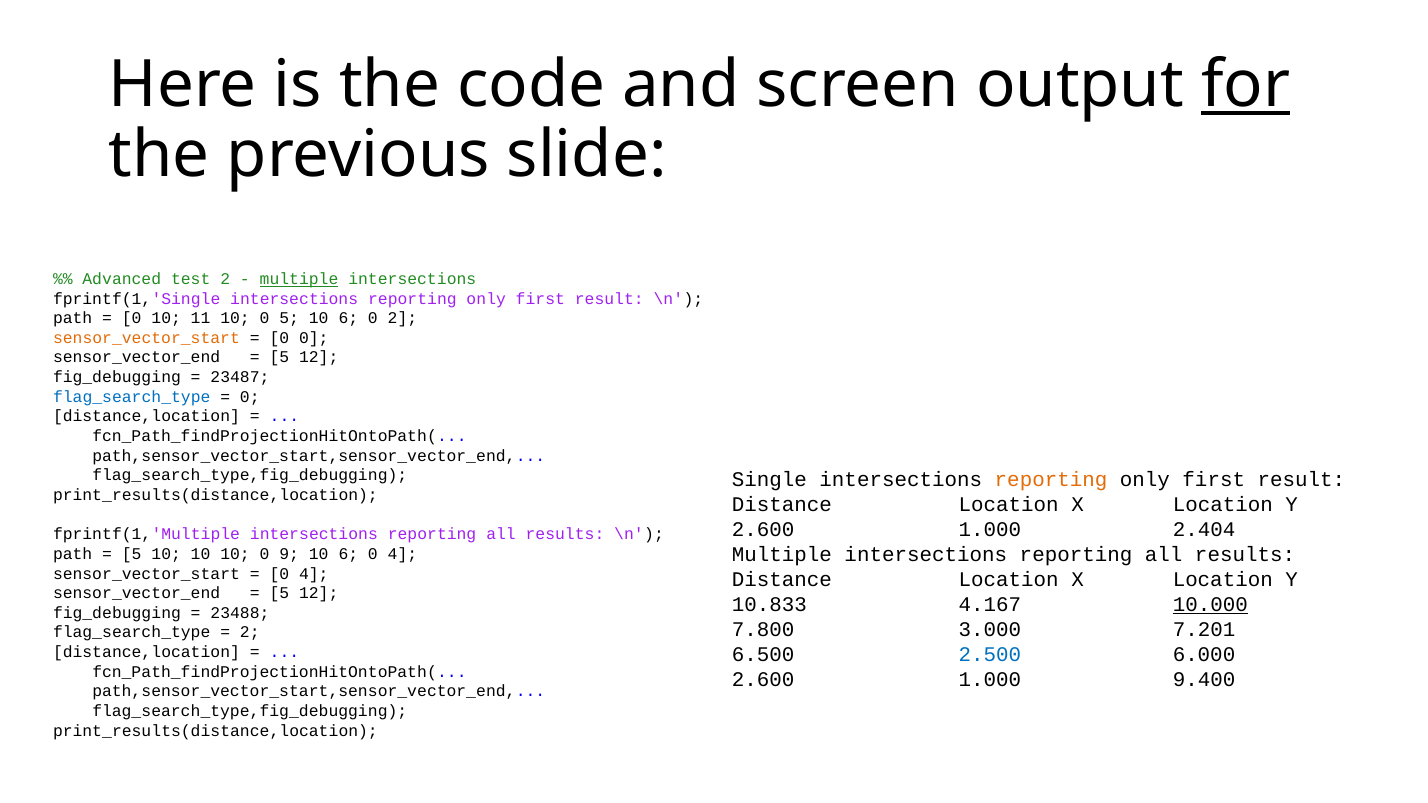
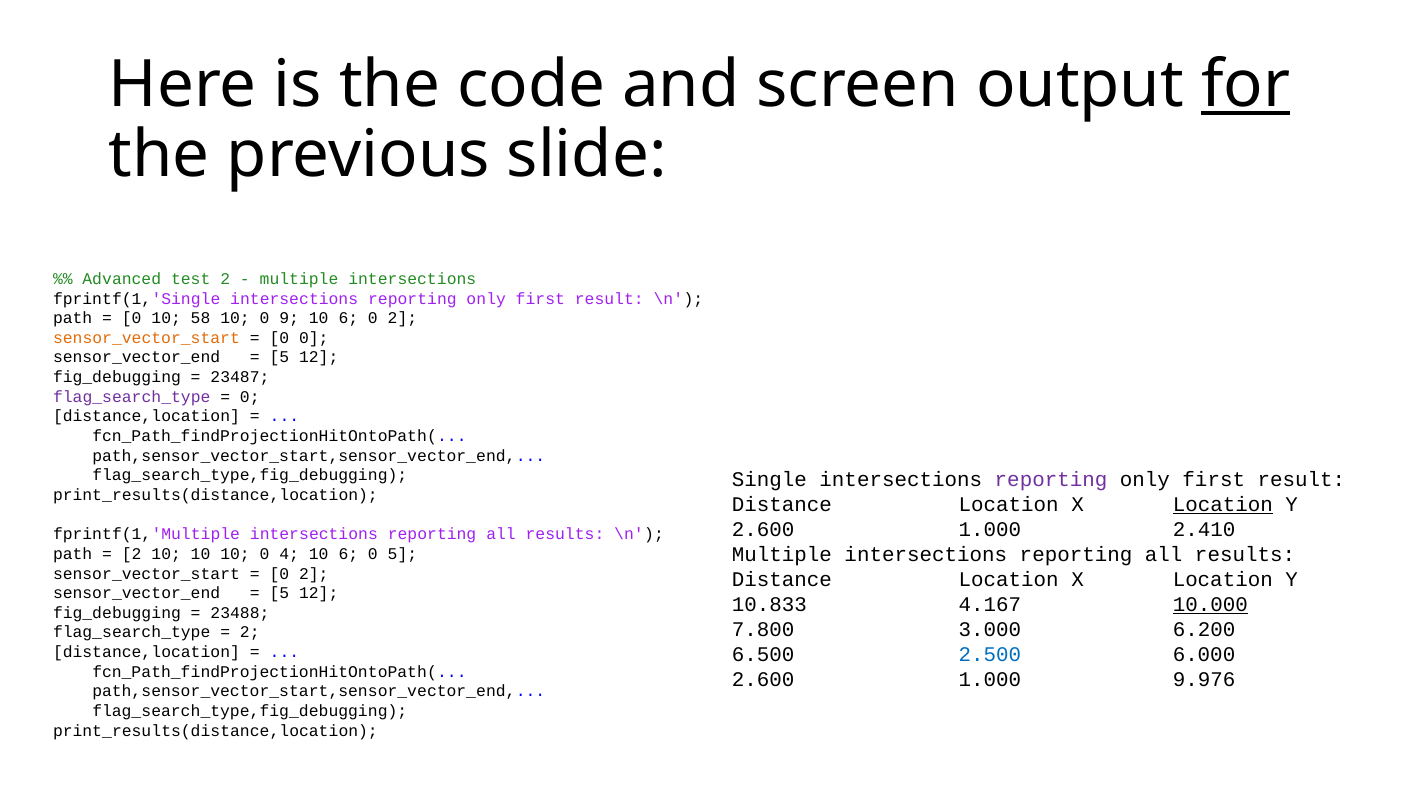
multiple at (299, 279) underline: present -> none
11: 11 -> 58
0 5: 5 -> 9
flag_search_type at (132, 397) colour: blue -> purple
reporting at (1051, 480) colour: orange -> purple
Location at (1223, 505) underline: none -> present
2.404: 2.404 -> 2.410
5 at (132, 554): 5 -> 2
9: 9 -> 4
6 0 4: 4 -> 5
4 at (314, 574): 4 -> 2
7.201: 7.201 -> 6.200
9.400: 9.400 -> 9.976
